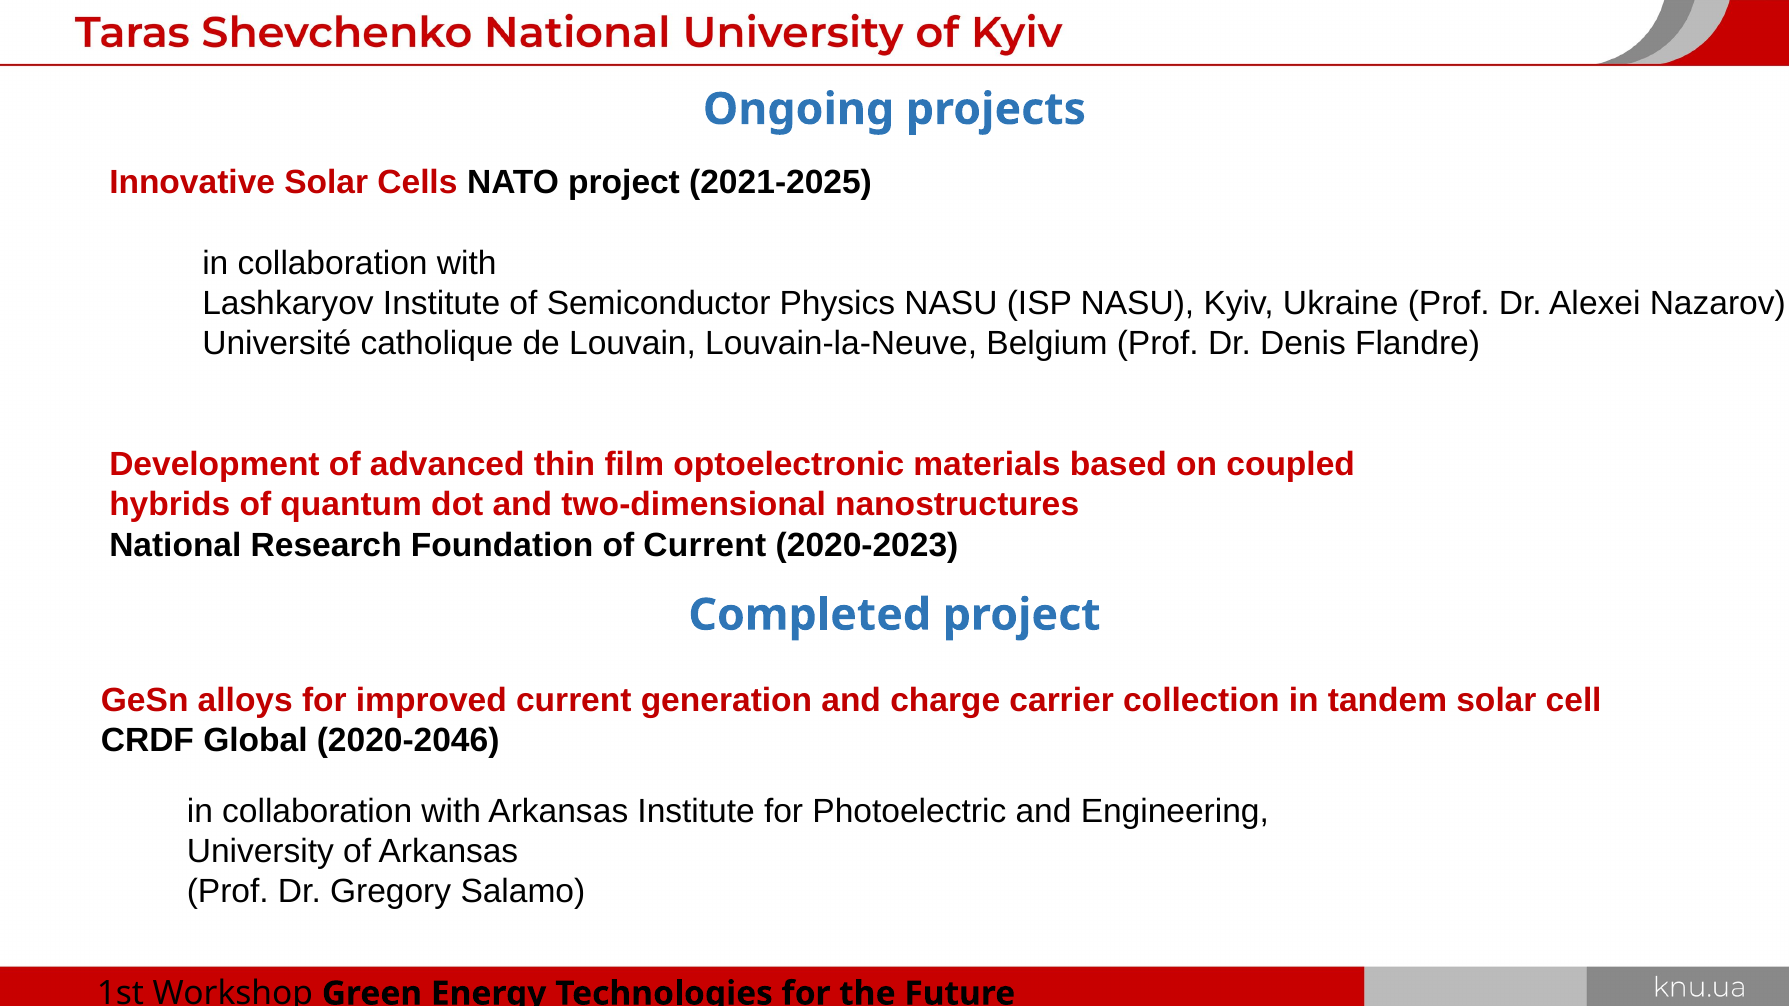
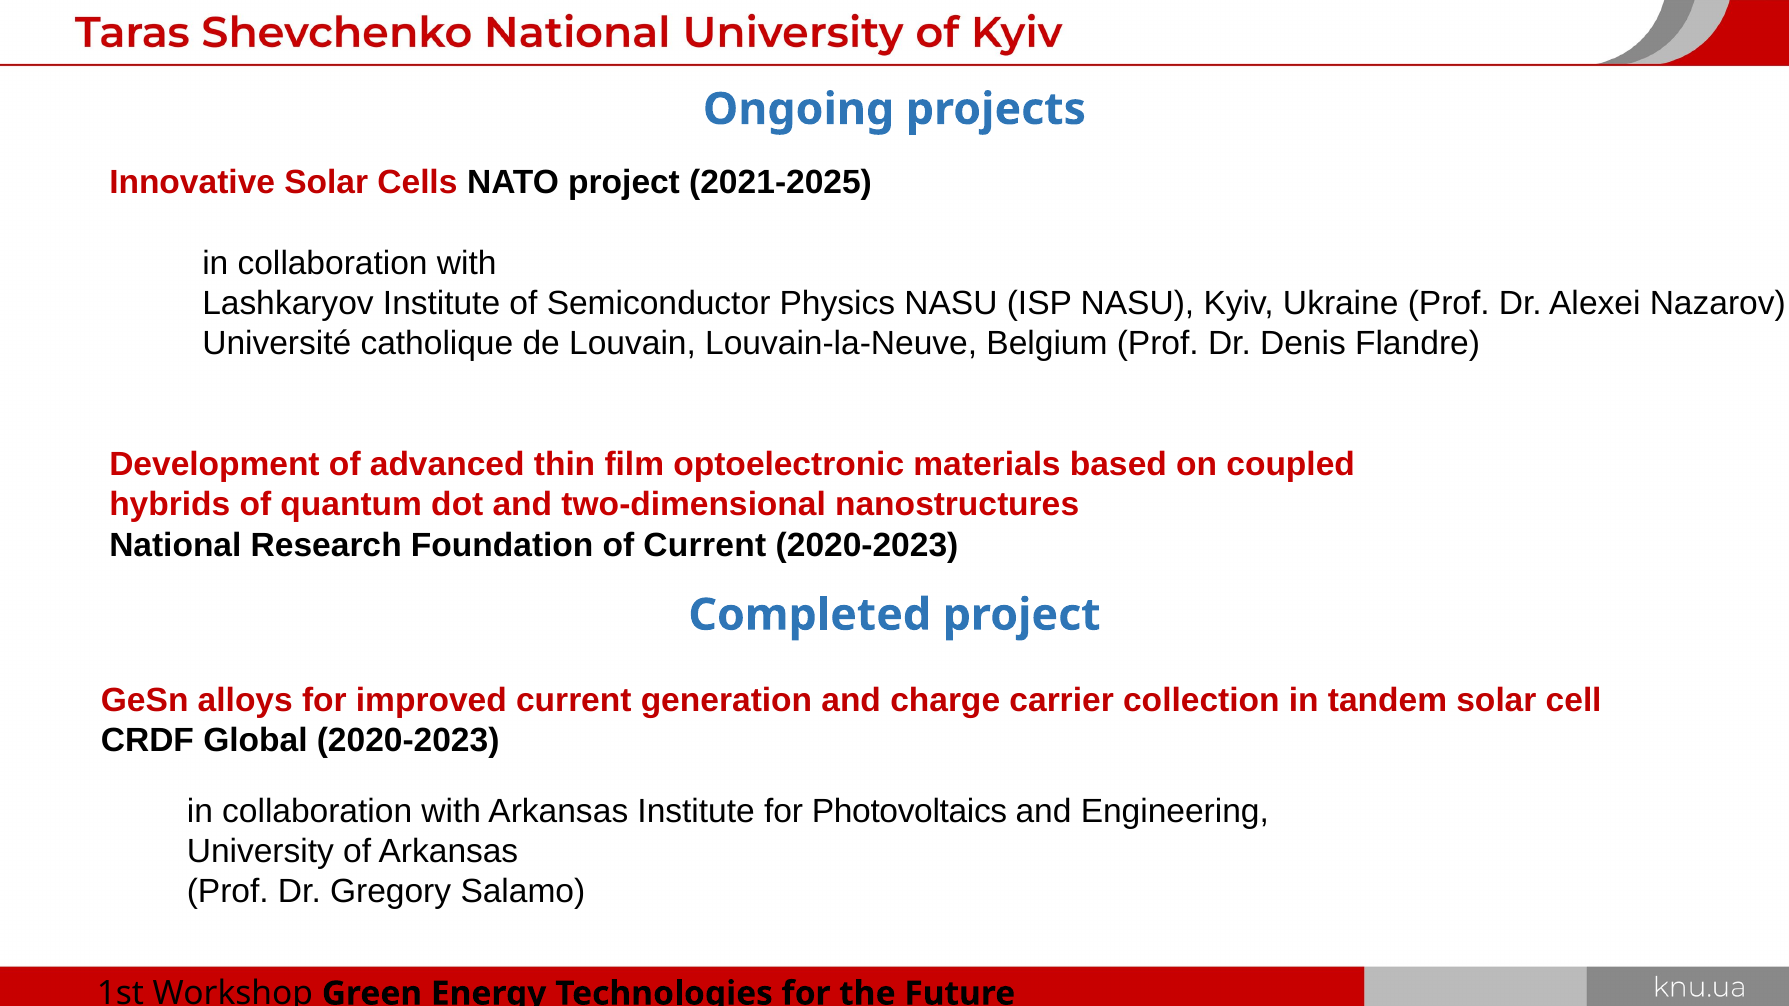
Global 2020-2046: 2020-2046 -> 2020-2023
Photoelectric: Photoelectric -> Photovoltaics
